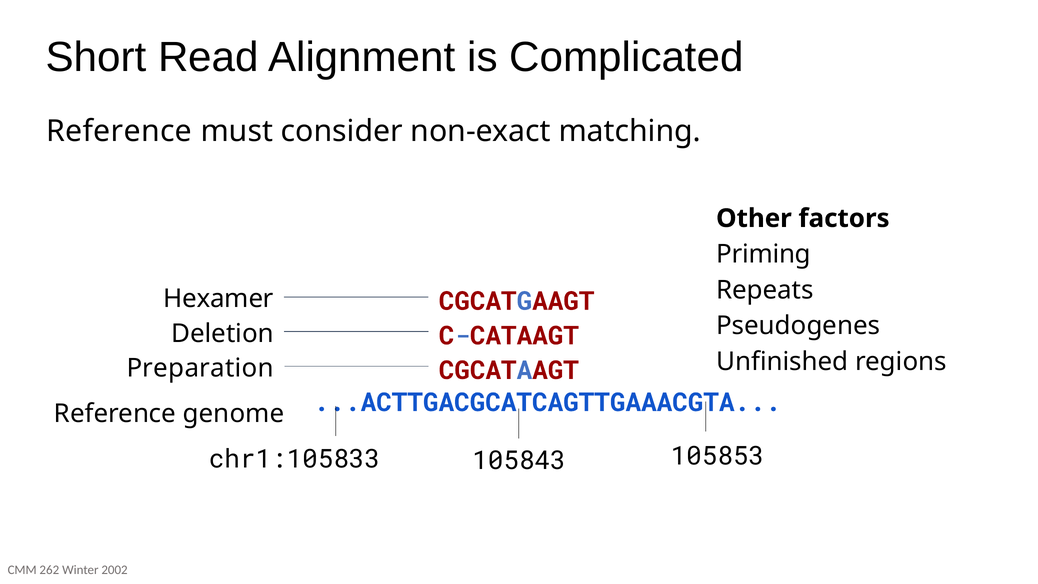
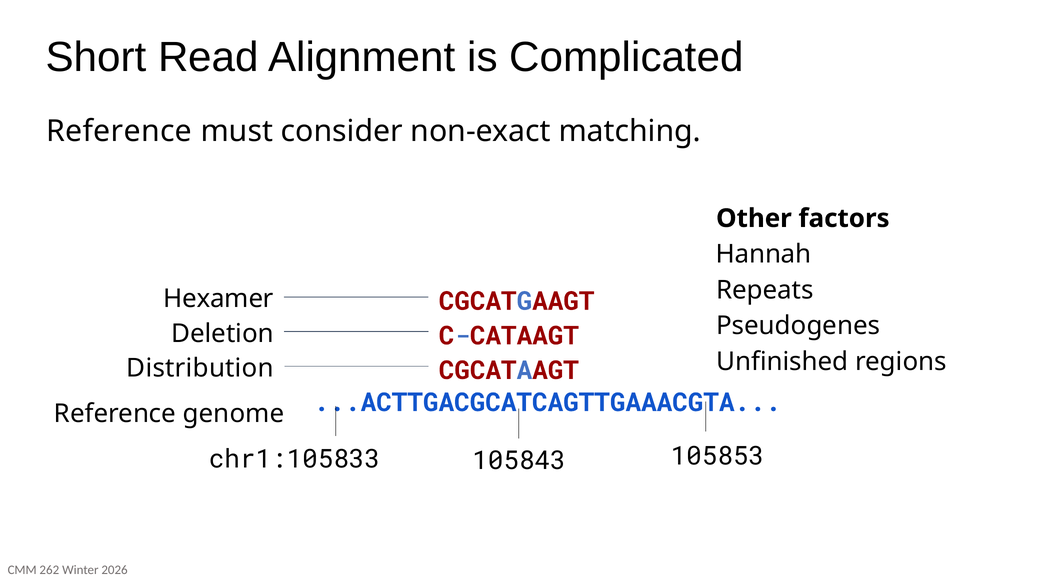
Priming: Priming -> Hannah
Preparation: Preparation -> Distribution
2002: 2002 -> 2026
